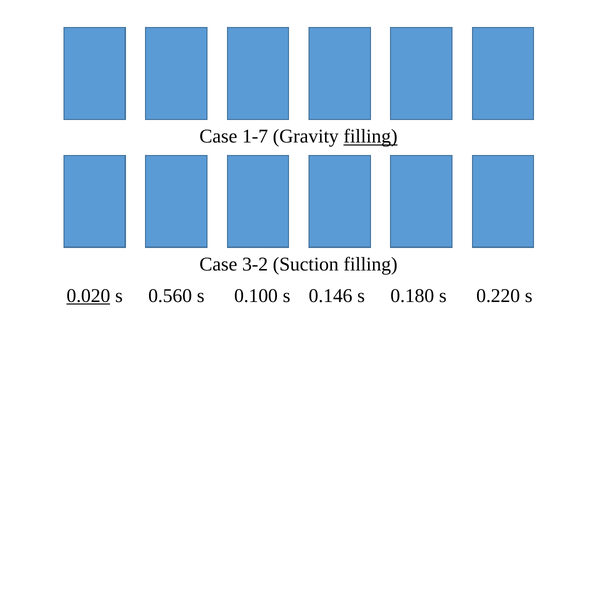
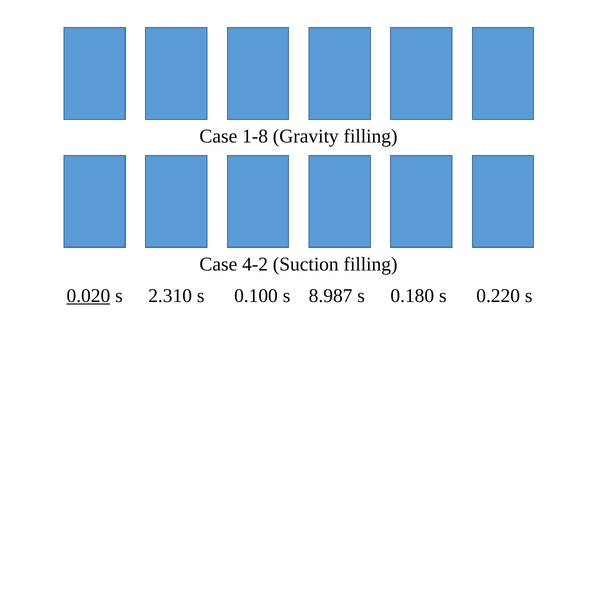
1-7: 1-7 -> 1-8
filling at (371, 136) underline: present -> none
3-2: 3-2 -> 4-2
0.560: 0.560 -> 2.310
0.146: 0.146 -> 8.987
